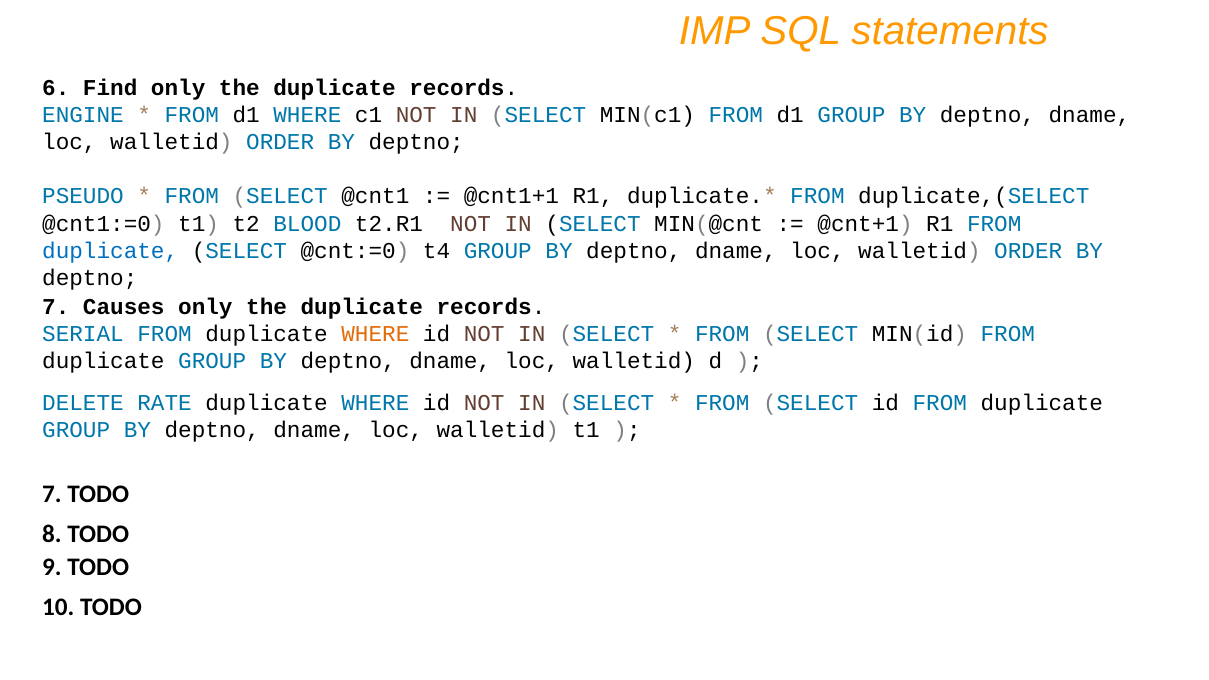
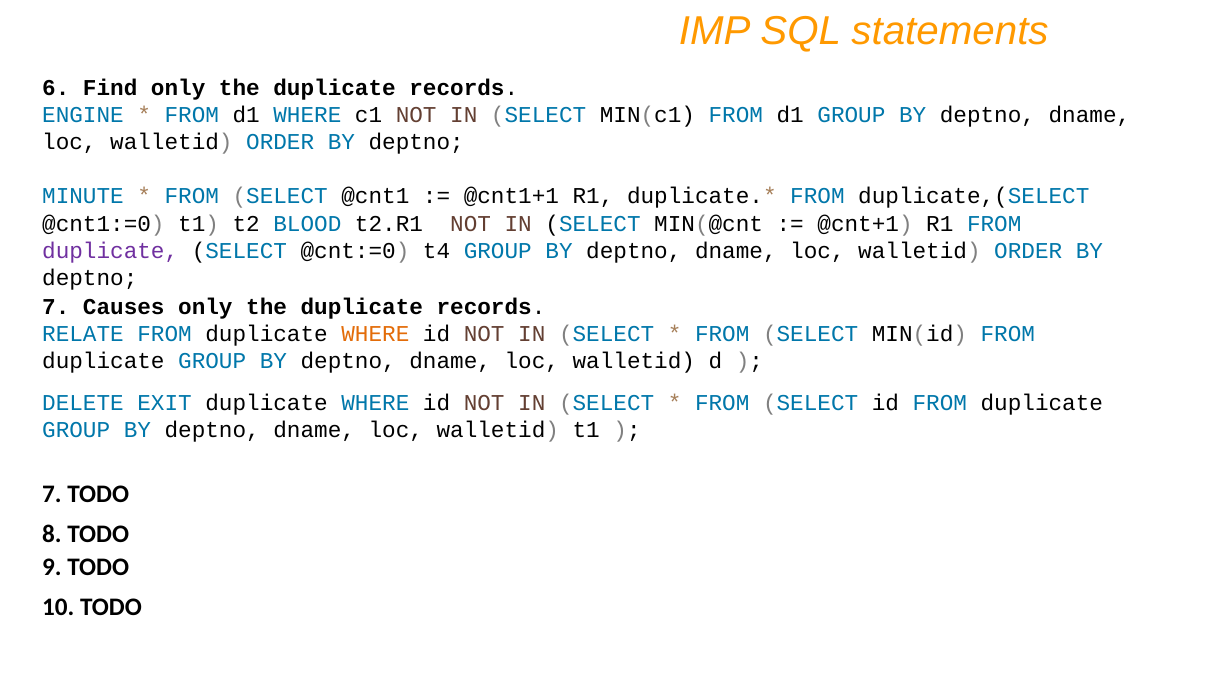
PSEUDO: PSEUDO -> MINUTE
duplicate at (110, 251) colour: blue -> purple
SERIAL: SERIAL -> RELATE
RATE: RATE -> EXIT
